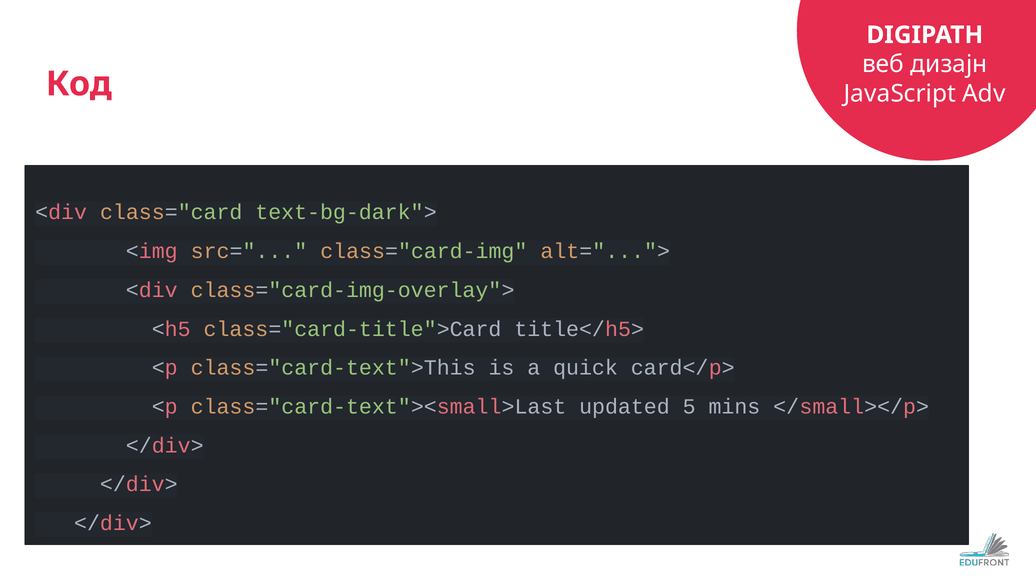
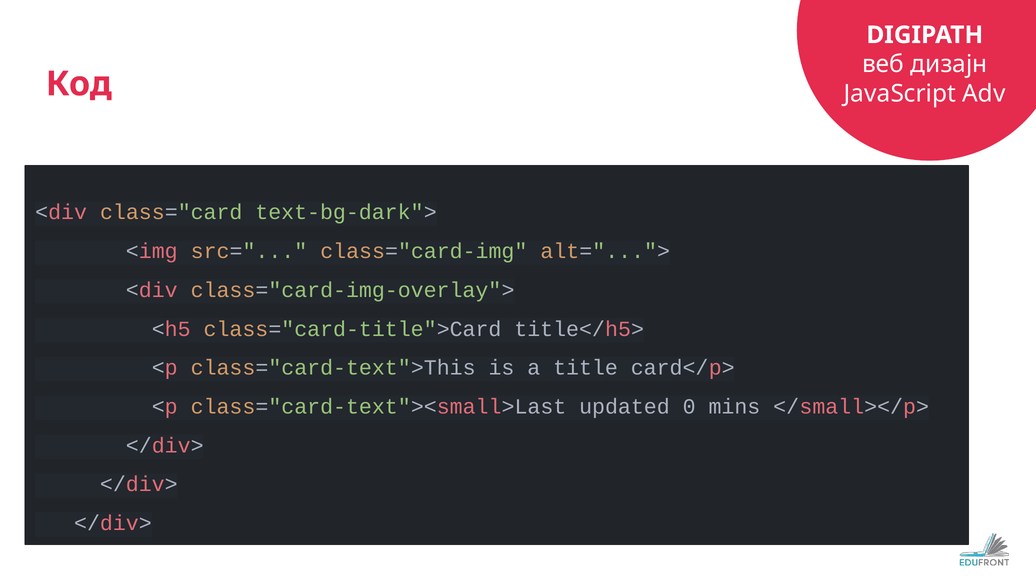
quick: quick -> title
5: 5 -> 0
